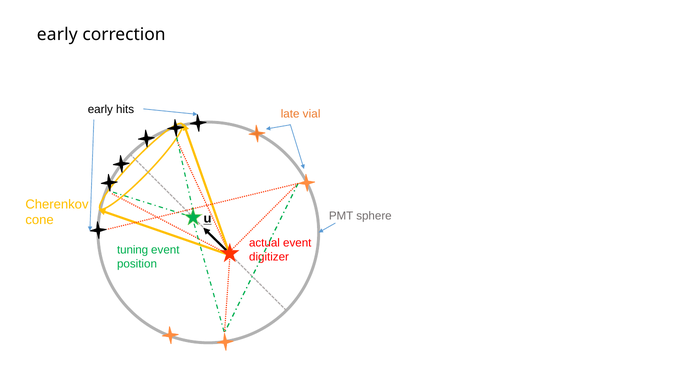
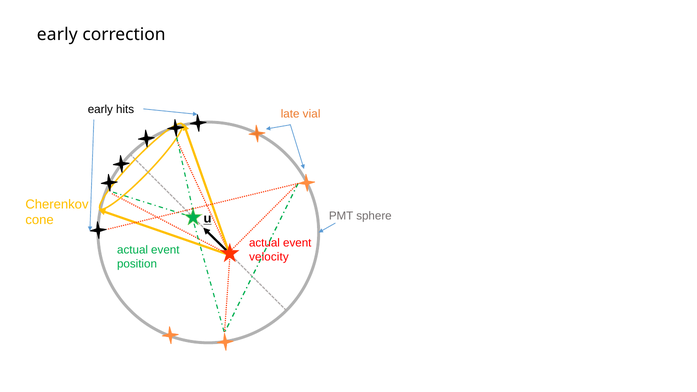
tuning at (133, 250): tuning -> actual
digitizer: digitizer -> velocity
